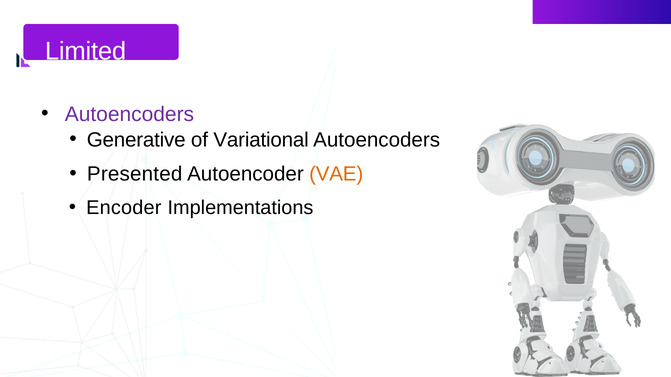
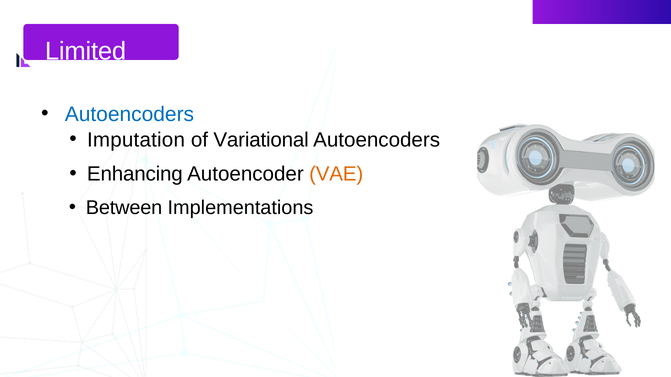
Autoencoders at (129, 114) colour: purple -> blue
Generative: Generative -> Imputation
Presented: Presented -> Enhancing
Encoder: Encoder -> Between
